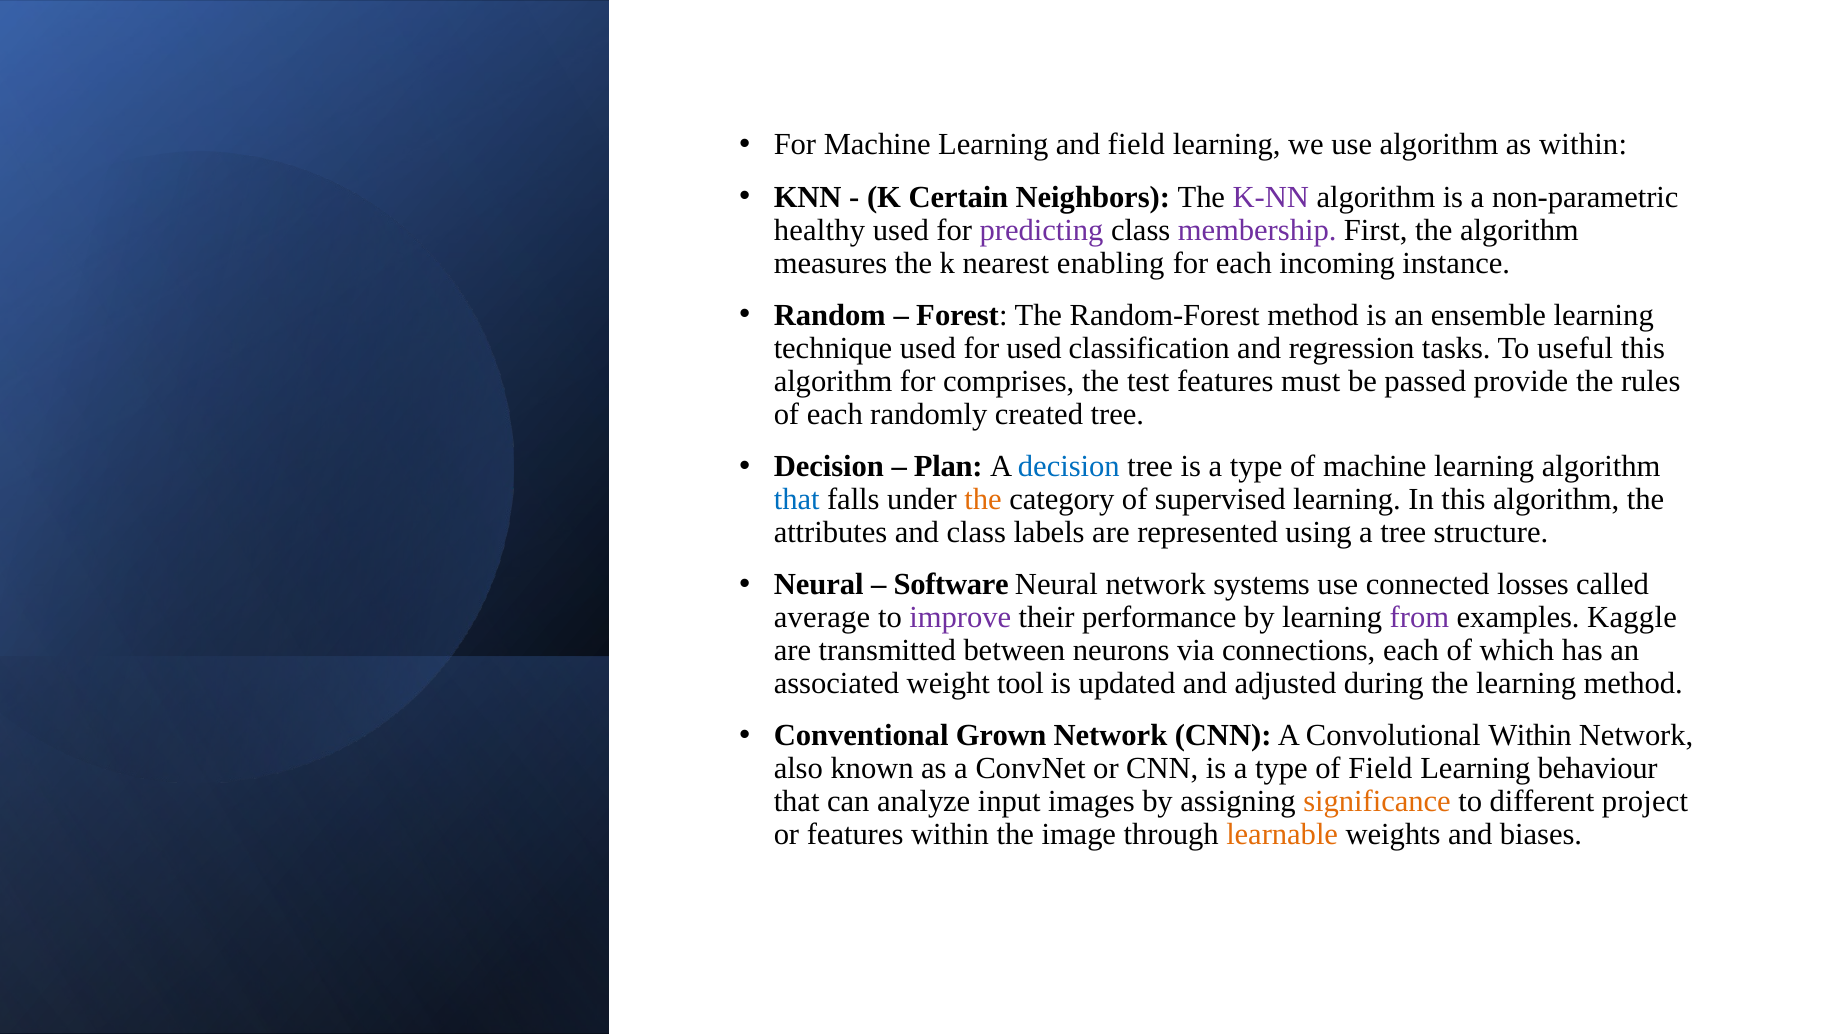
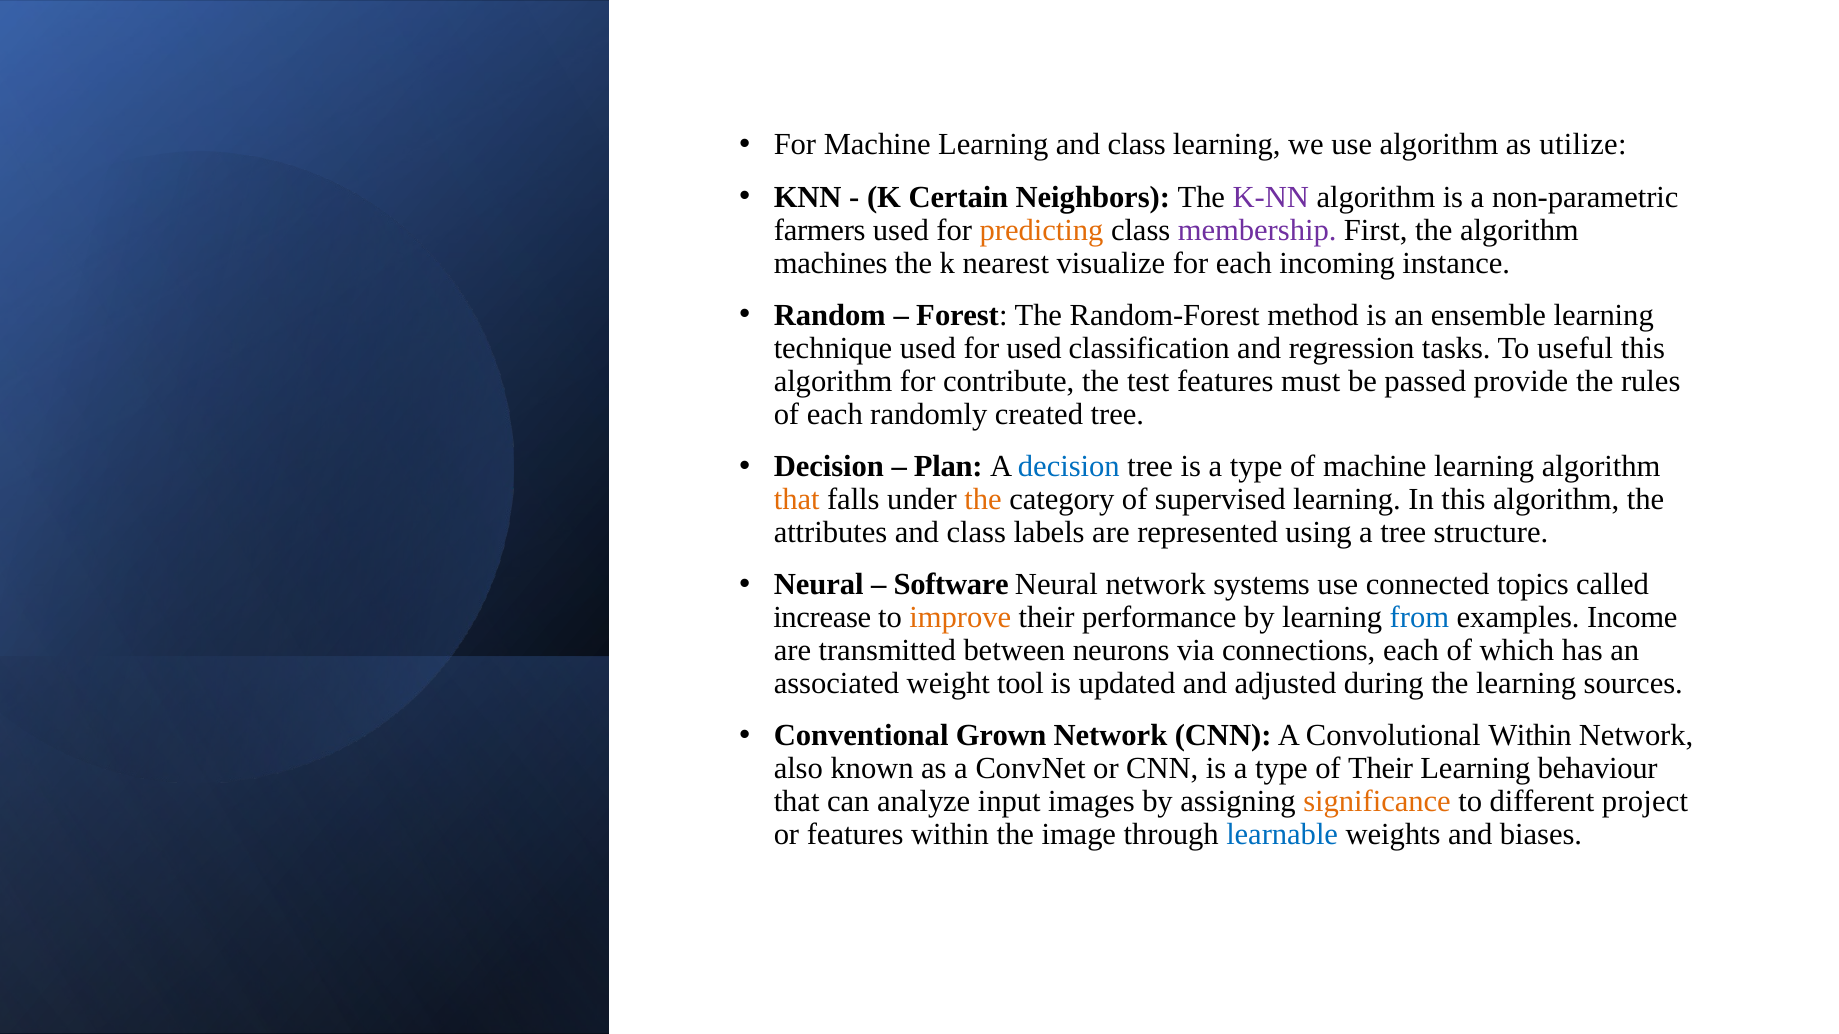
Learning and field: field -> class
as within: within -> utilize
healthy: healthy -> farmers
predicting colour: purple -> orange
measures: measures -> machines
enabling: enabling -> visualize
comprises: comprises -> contribute
that at (797, 500) colour: blue -> orange
losses: losses -> topics
average: average -> increase
improve colour: purple -> orange
from colour: purple -> blue
Kaggle: Kaggle -> Income
learning method: method -> sources
of Field: Field -> Their
learnable colour: orange -> blue
